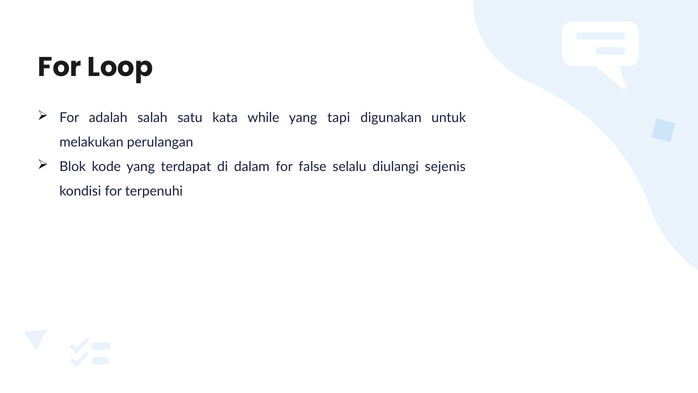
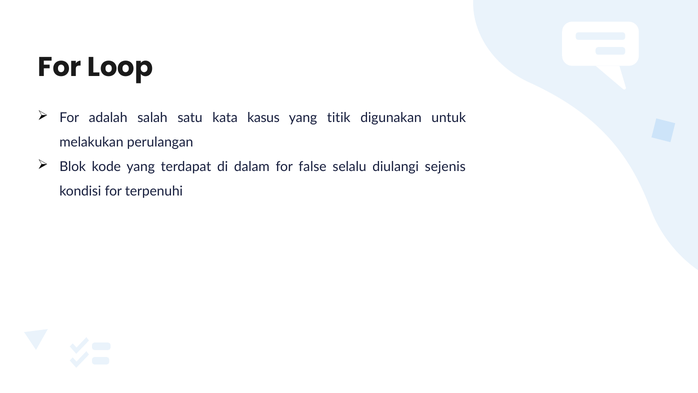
while: while -> kasus
tapi: tapi -> titik
